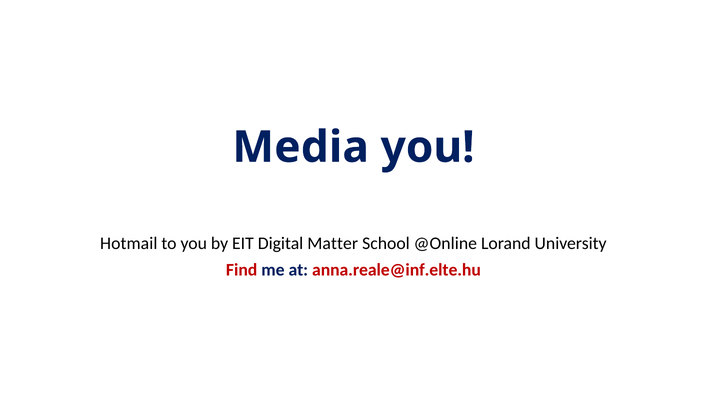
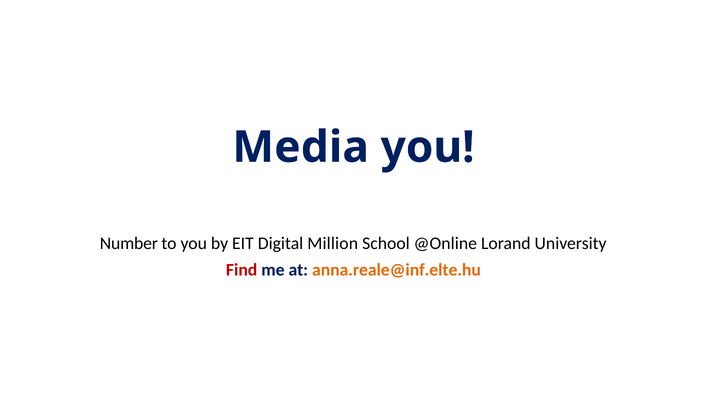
Hotmail: Hotmail -> Number
Matter: Matter -> Million
anna.reale@inf.elte.hu colour: red -> orange
